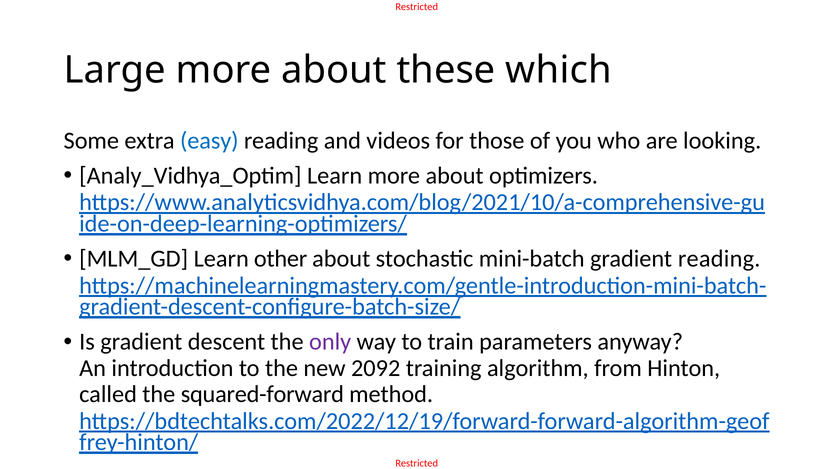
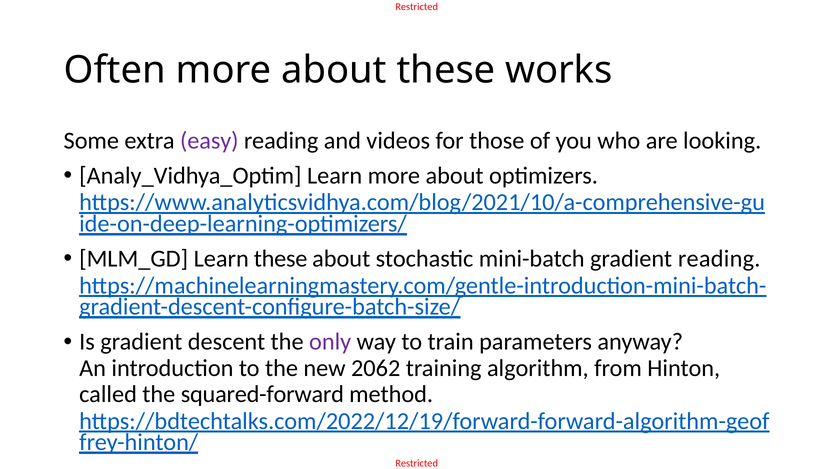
Large: Large -> Often
which: which -> works
easy colour: blue -> purple
Learn other: other -> these
2092: 2092 -> 2062
